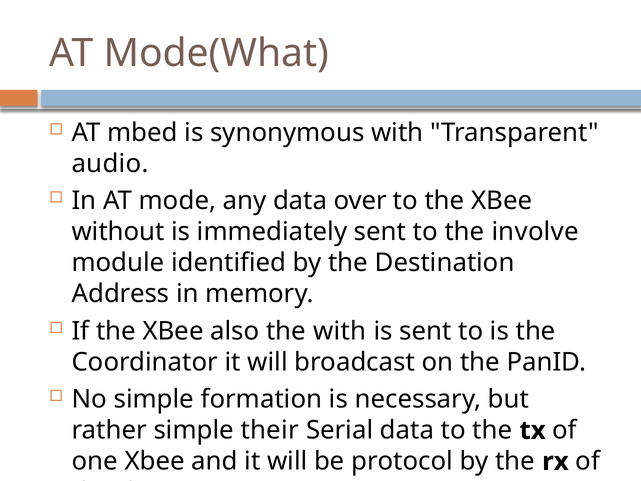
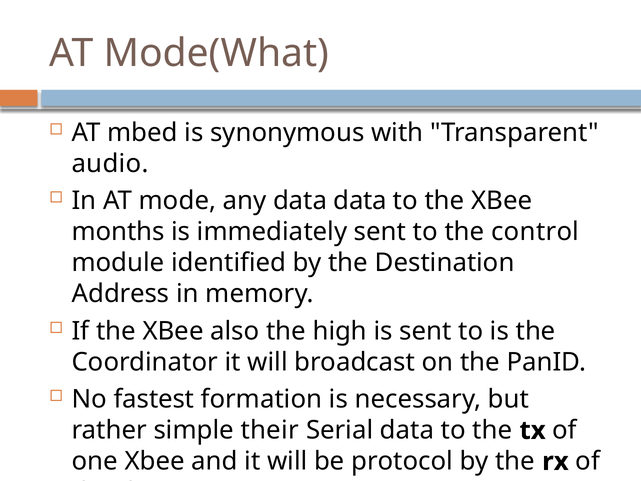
data over: over -> data
without: without -> months
involve: involve -> control
the with: with -> high
No simple: simple -> fastest
